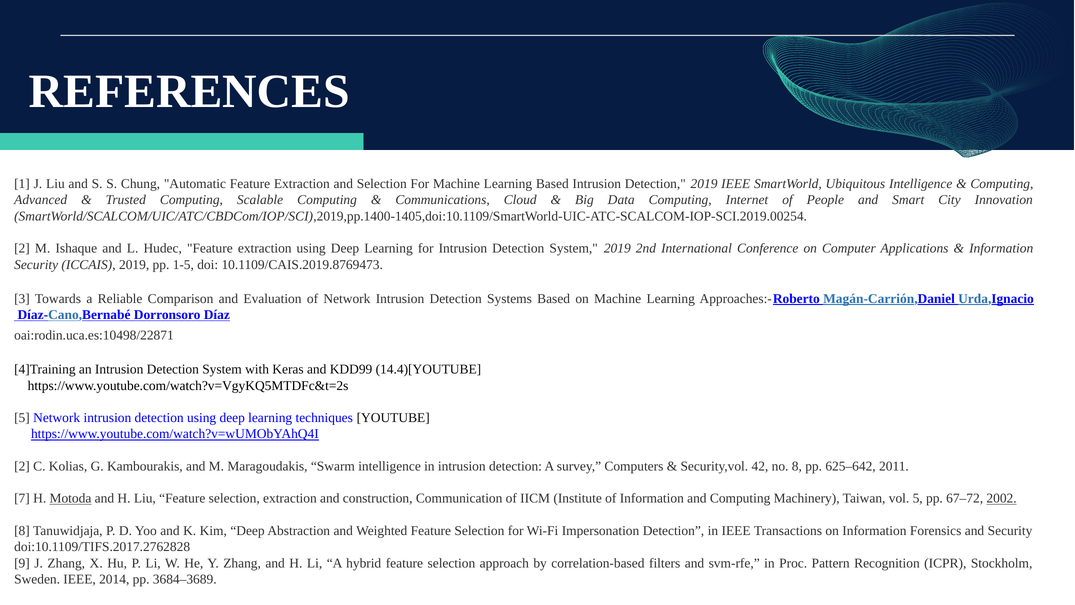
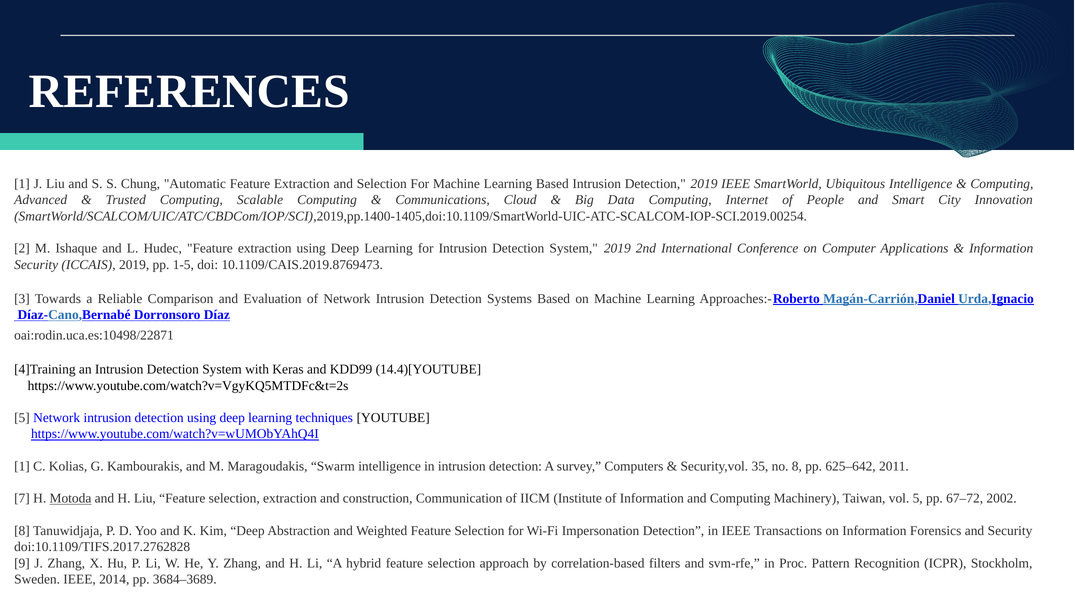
2 at (22, 466): 2 -> 1
42: 42 -> 35
2002 underline: present -> none
